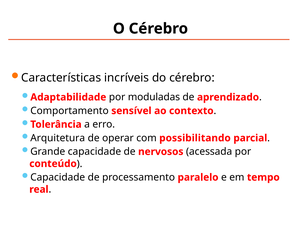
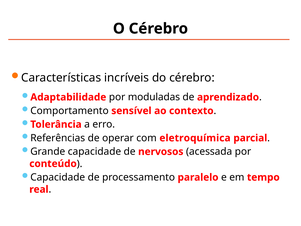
Arquitetura: Arquitetura -> Referências
possibilitando: possibilitando -> eletroquímica
